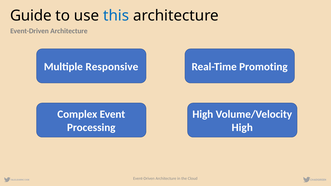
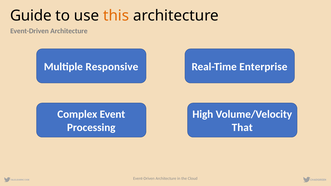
this colour: blue -> orange
Promoting: Promoting -> Enterprise
High at (242, 128): High -> That
